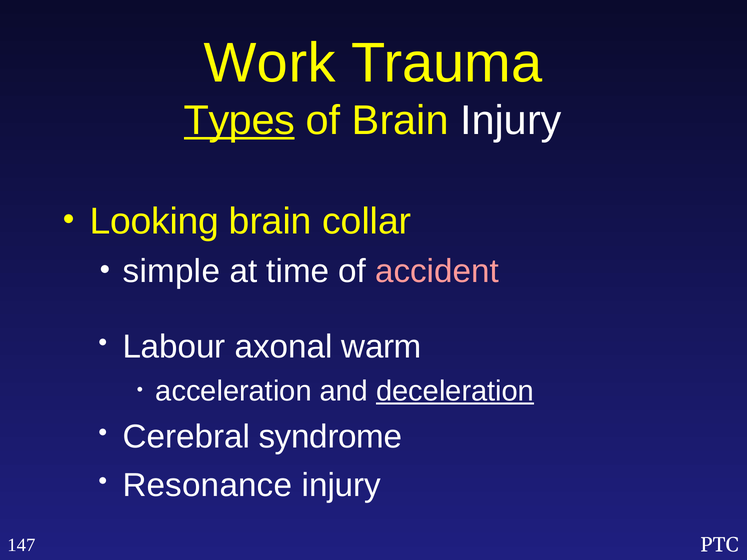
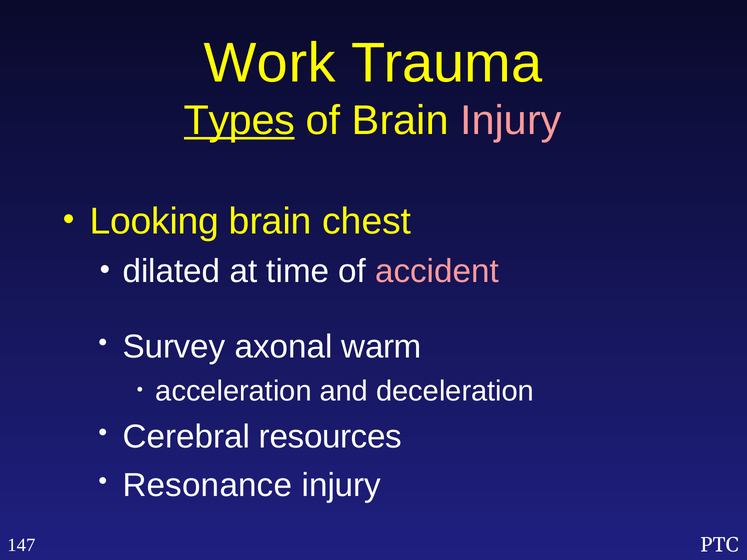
Injury at (511, 121) colour: white -> pink
collar: collar -> chest
simple: simple -> dilated
Labour: Labour -> Survey
deceleration underline: present -> none
syndrome: syndrome -> resources
